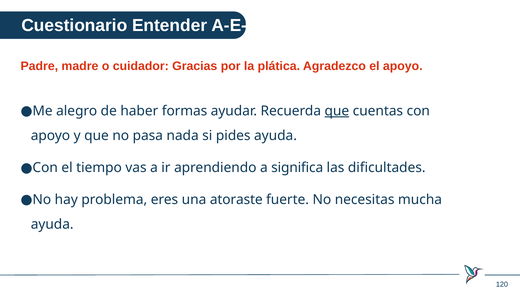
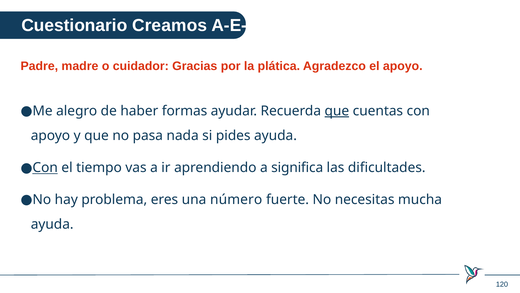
Entender: Entender -> Creamos
Con at (45, 167) underline: none -> present
atoraste: atoraste -> número
